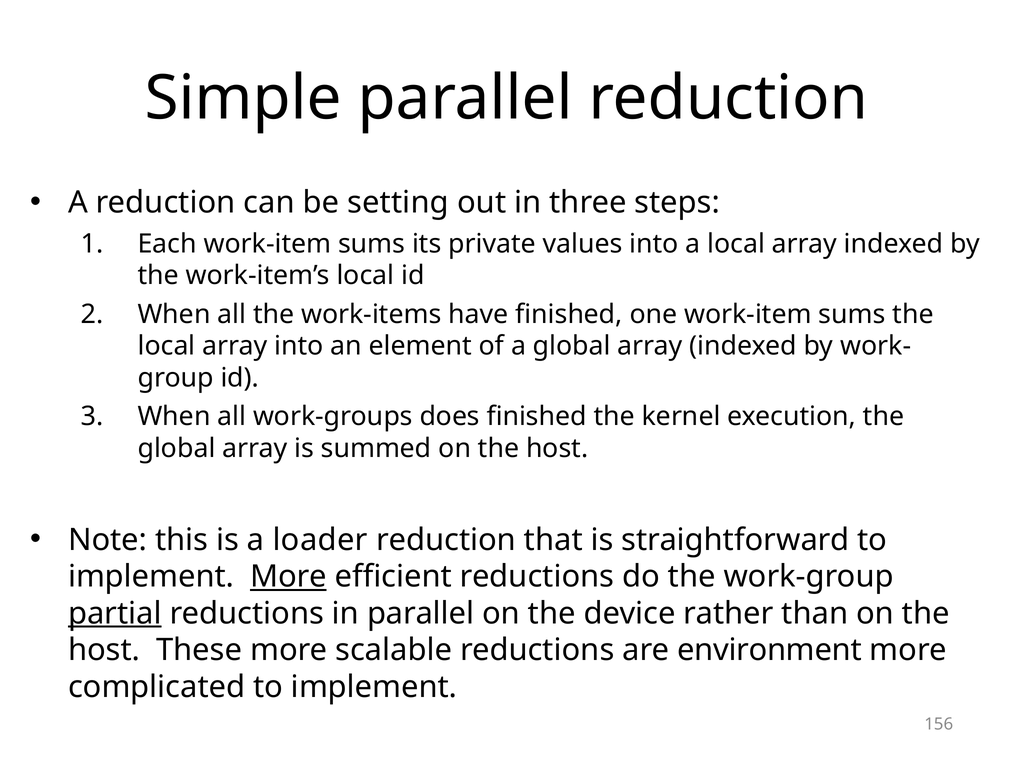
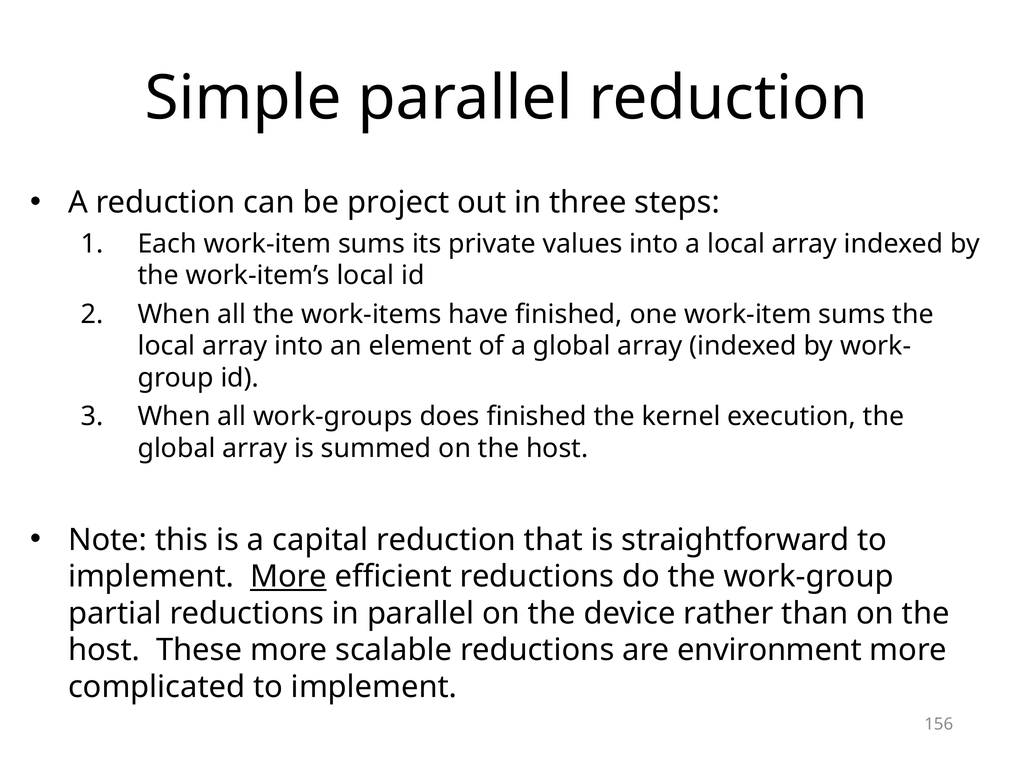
setting: setting -> project
loader: loader -> capital
partial underline: present -> none
